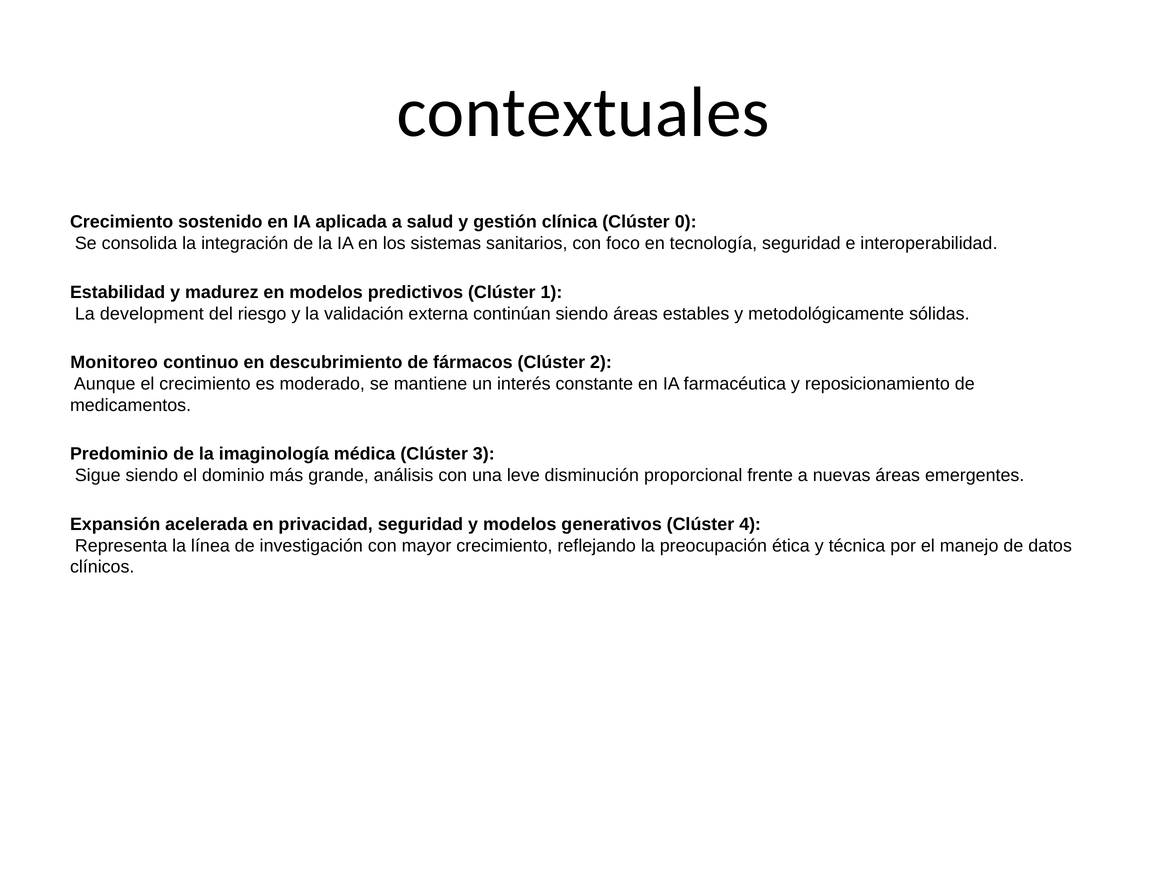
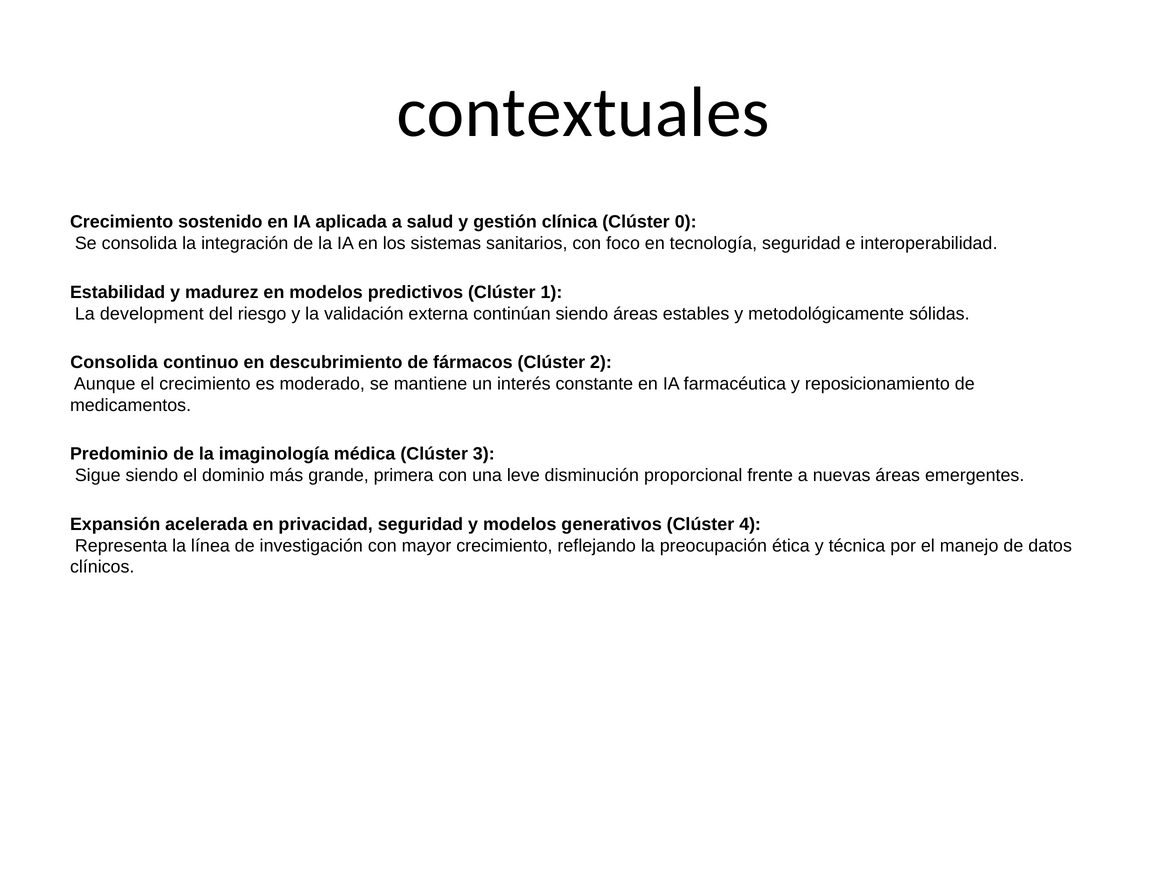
Monitoreo at (114, 362): Monitoreo -> Consolida
análisis: análisis -> primera
